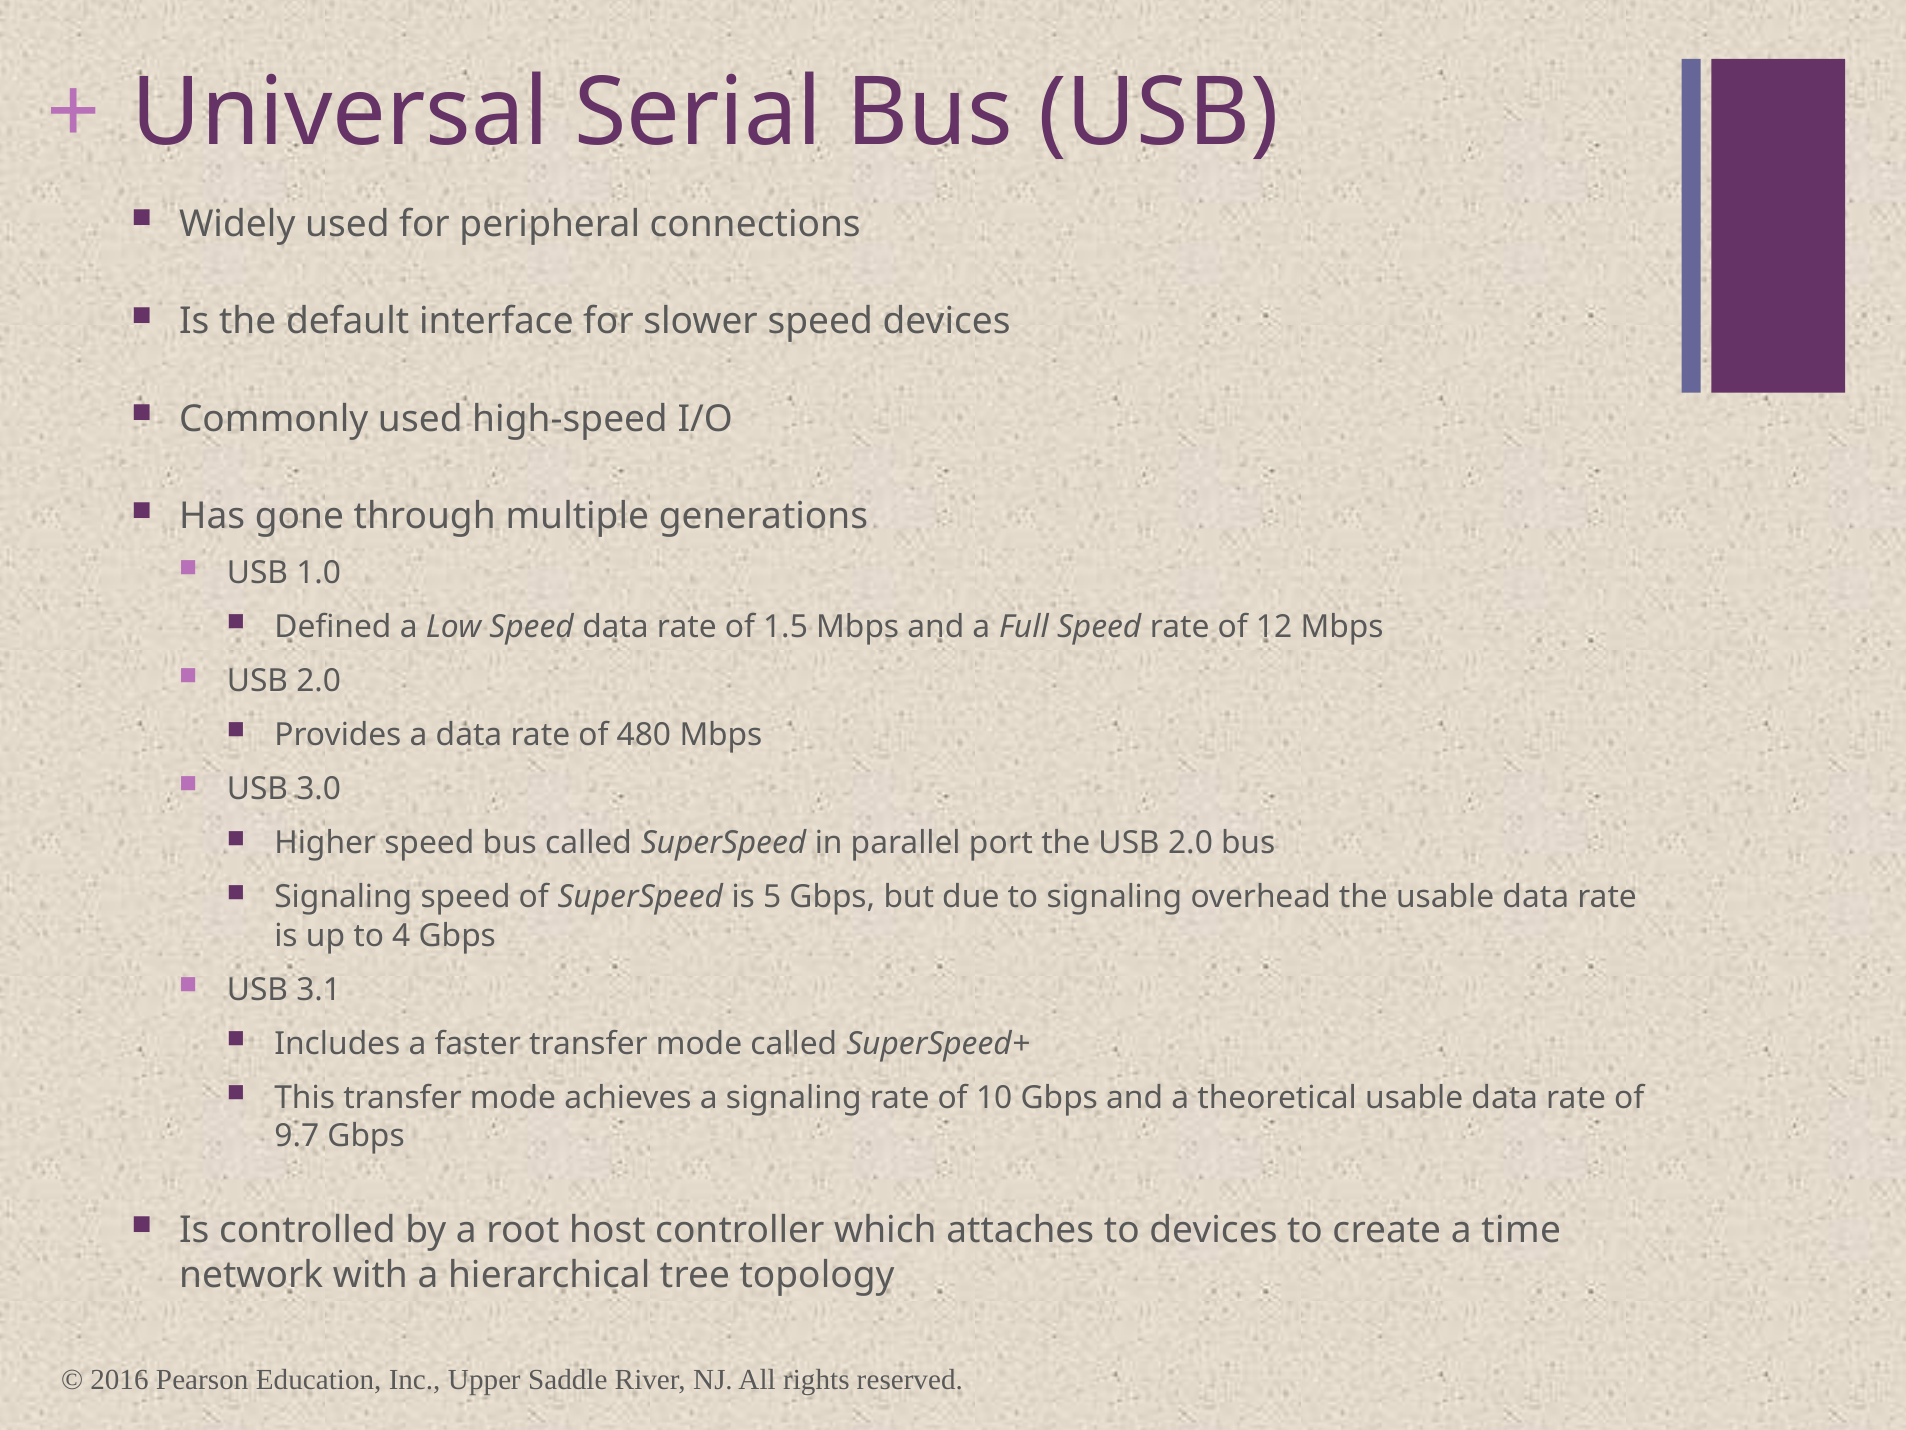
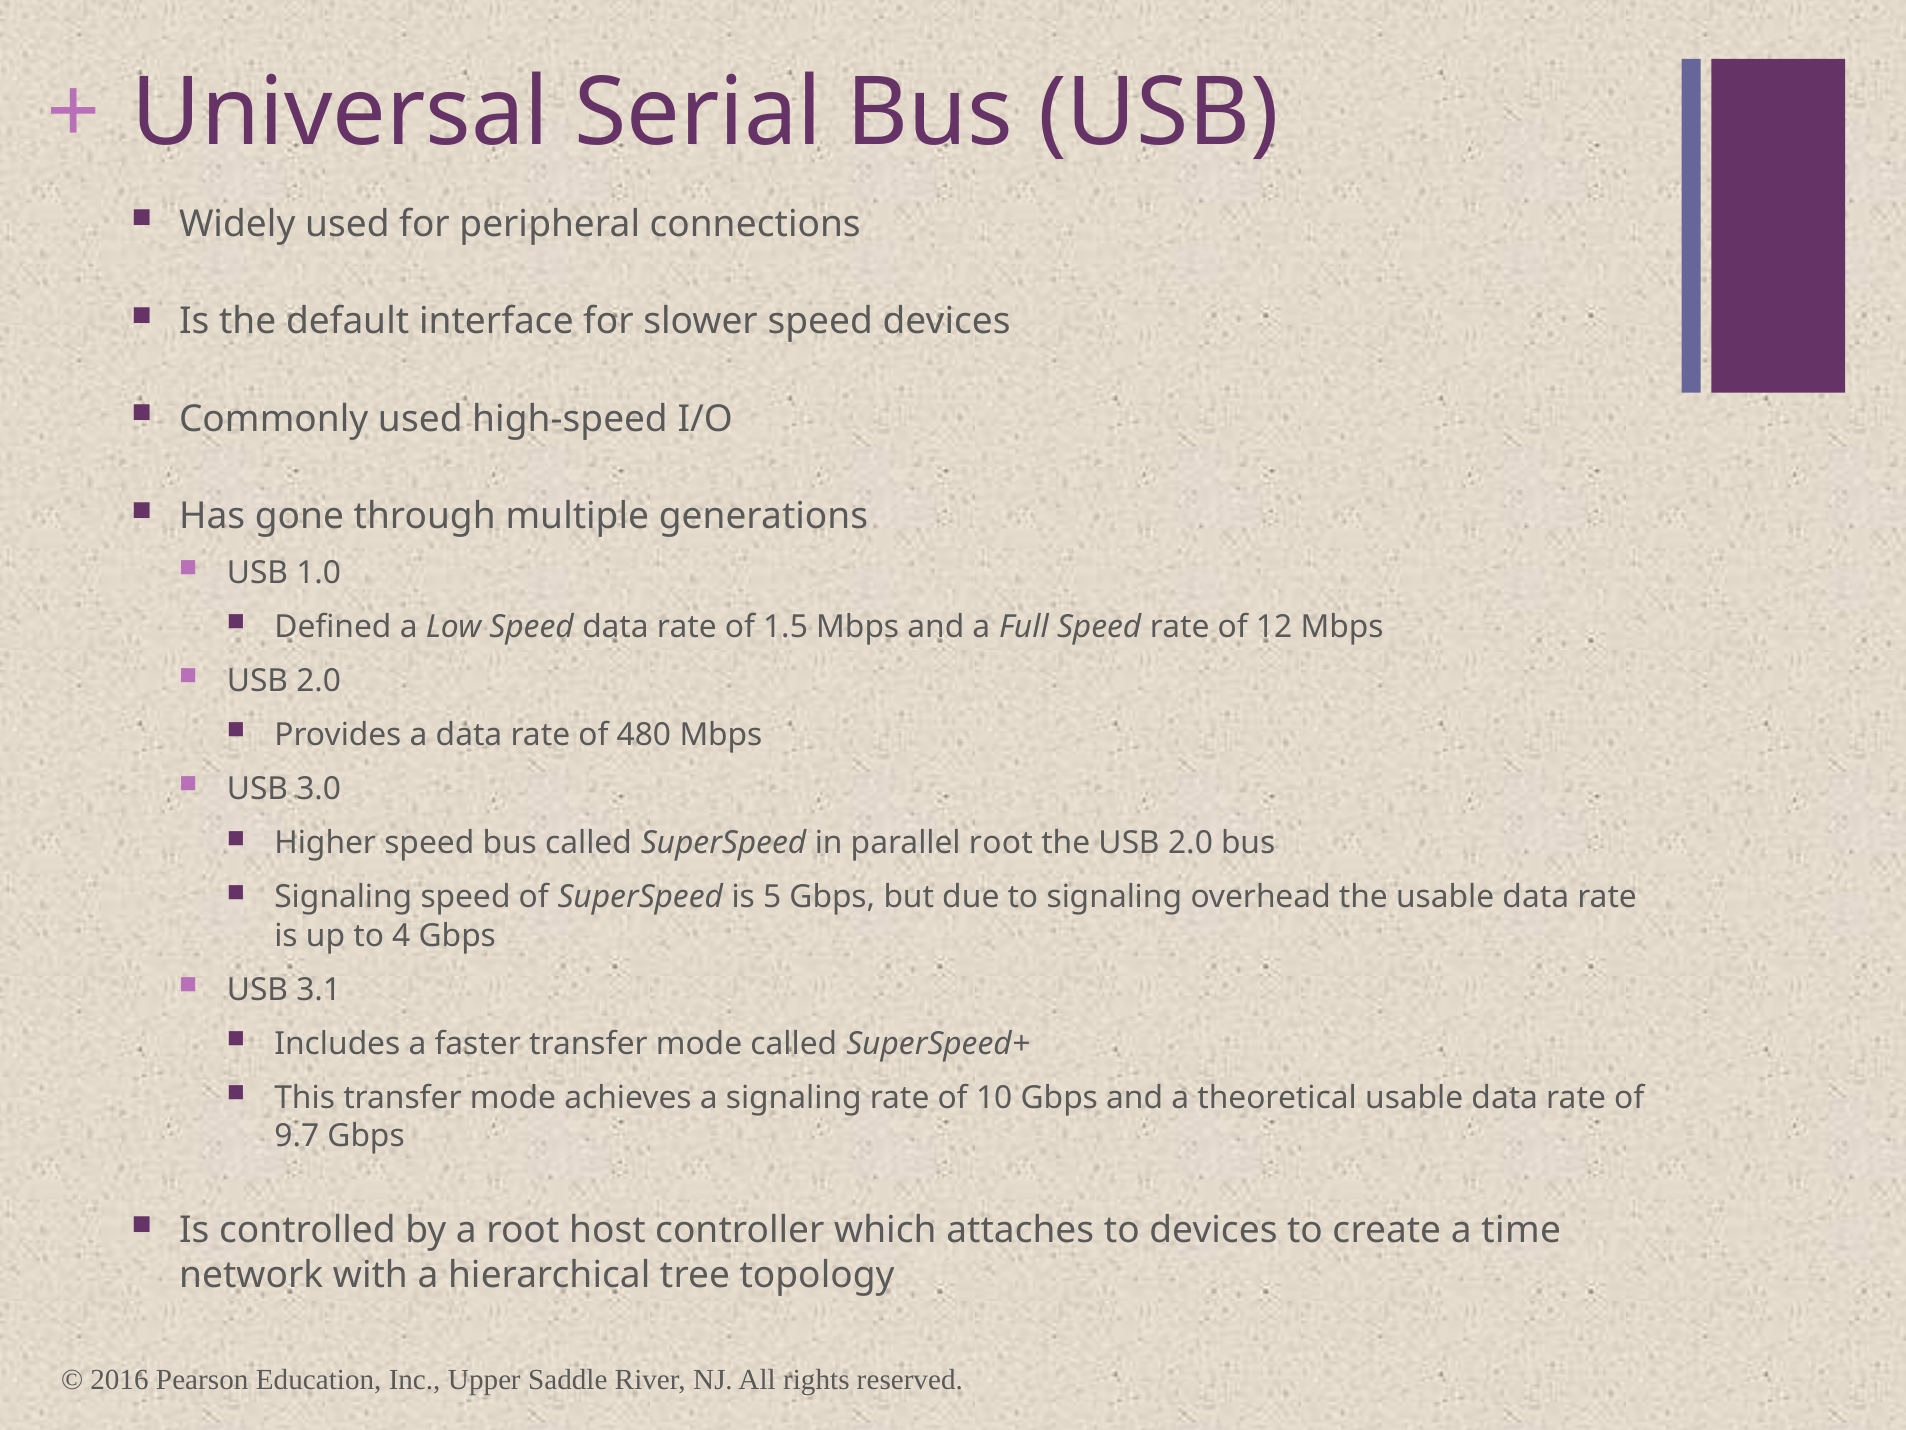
parallel port: port -> root
